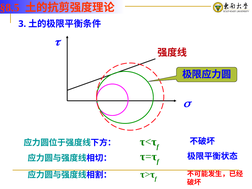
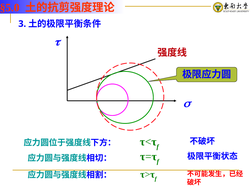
§8.5: §8.5 -> §5.0
